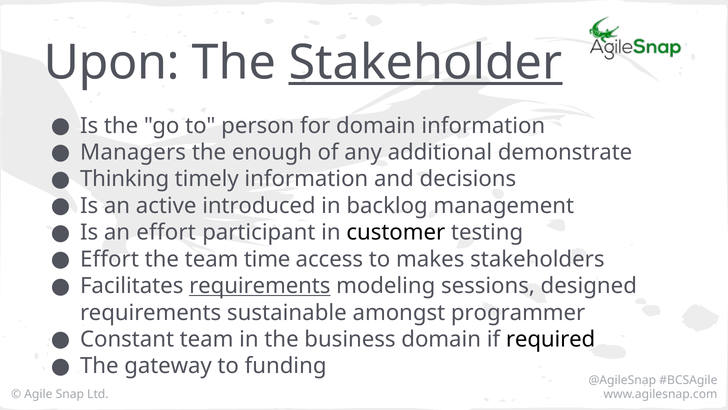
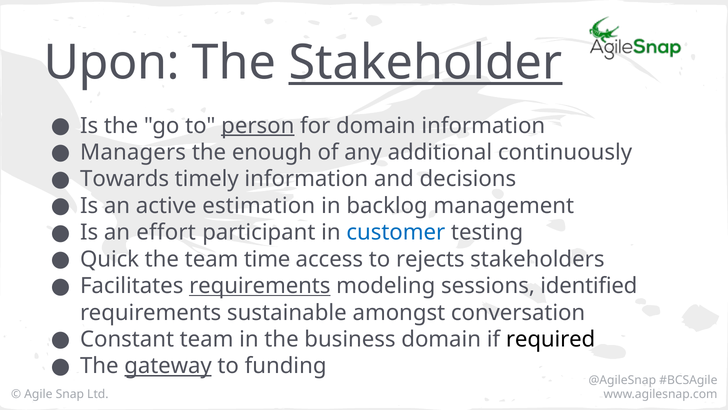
person underline: none -> present
demonstrate: demonstrate -> continuously
Thinking: Thinking -> Towards
introduced: introduced -> estimation
customer colour: black -> blue
Effort at (109, 259): Effort -> Quick
makes: makes -> rejects
designed: designed -> identified
programmer: programmer -> conversation
gateway underline: none -> present
